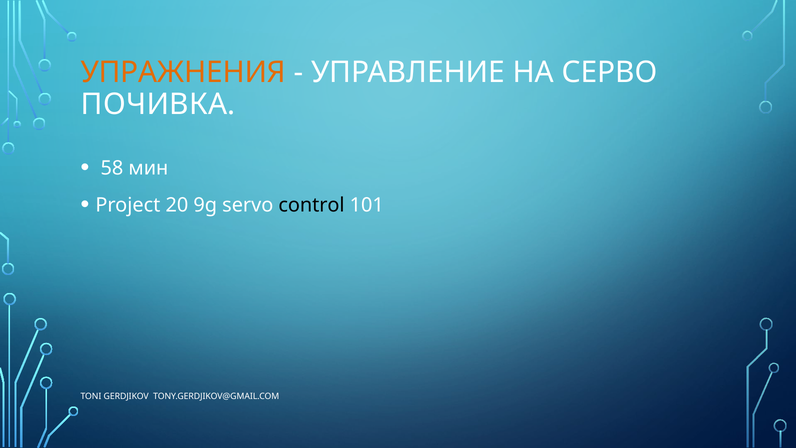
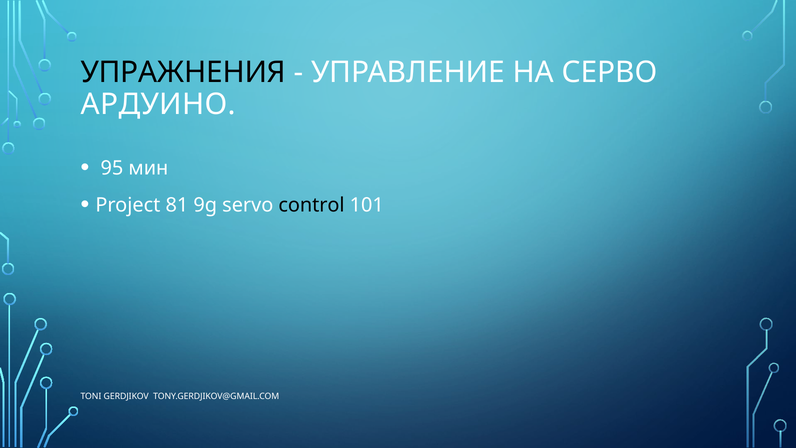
УПРАЖНЕНИЯ colour: orange -> black
ПОЧИВКА: ПОЧИВКА -> АРДУИНО
58: 58 -> 95
20: 20 -> 81
